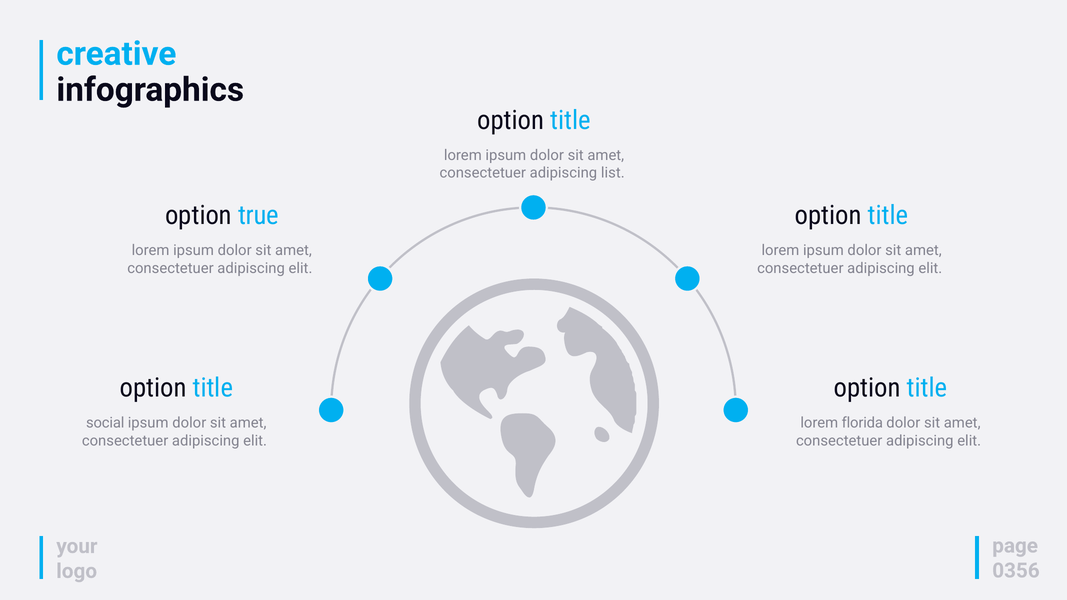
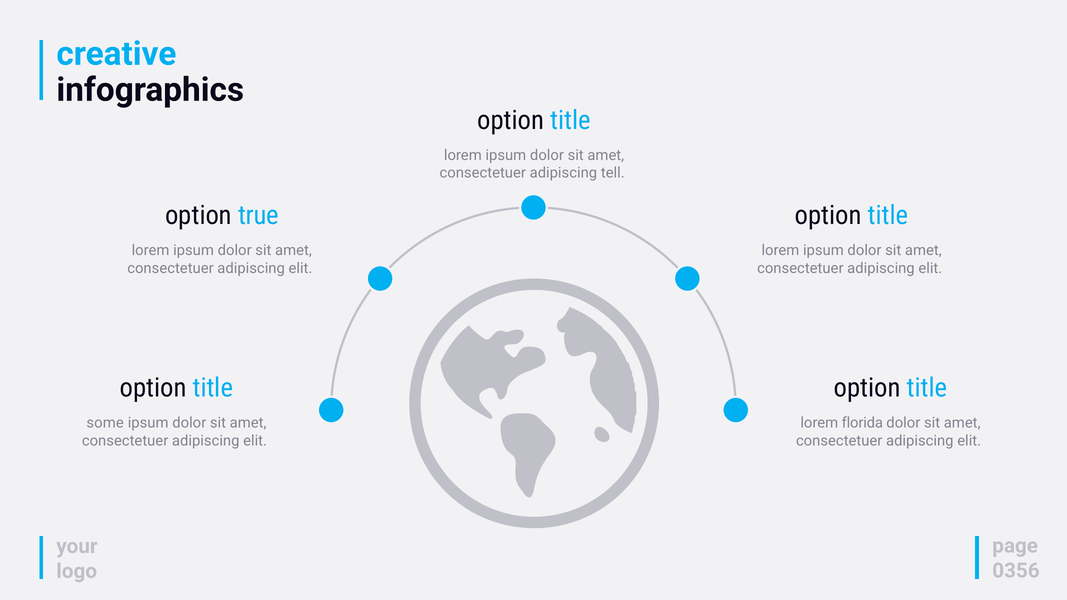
list: list -> tell
social: social -> some
